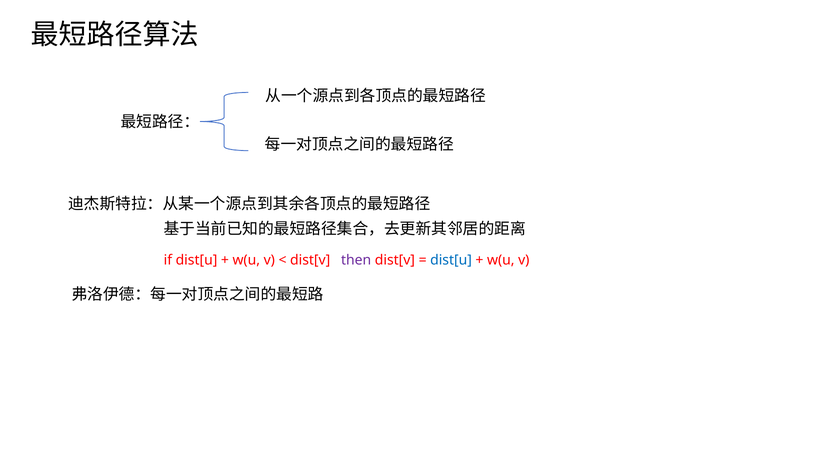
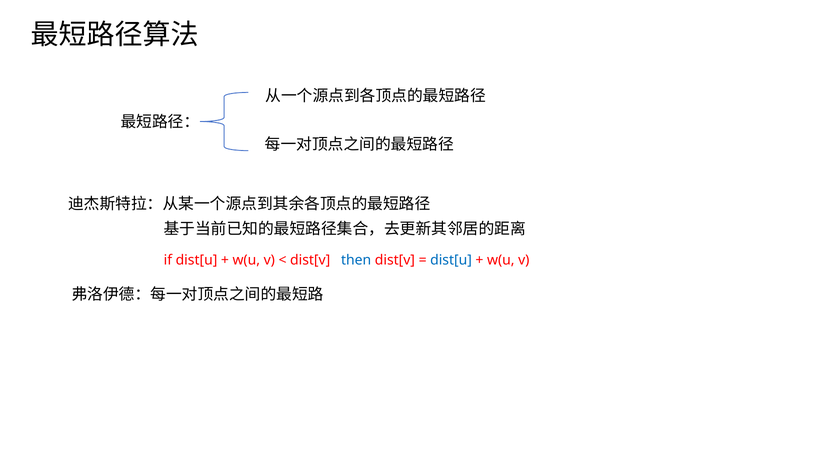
then colour: purple -> blue
